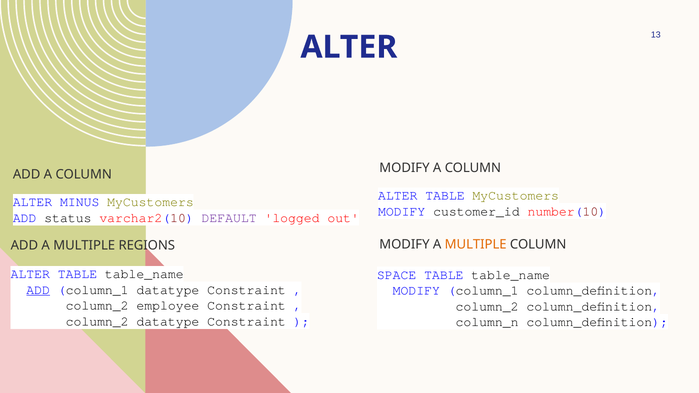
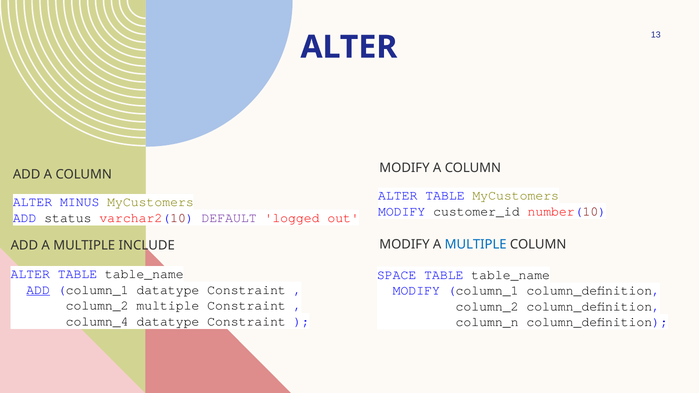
MULTIPLE at (476, 245) colour: orange -> blue
REGIONS: REGIONS -> INCLUDE
column_2 employee: employee -> multiple
column_2 at (97, 321): column_2 -> column_4
